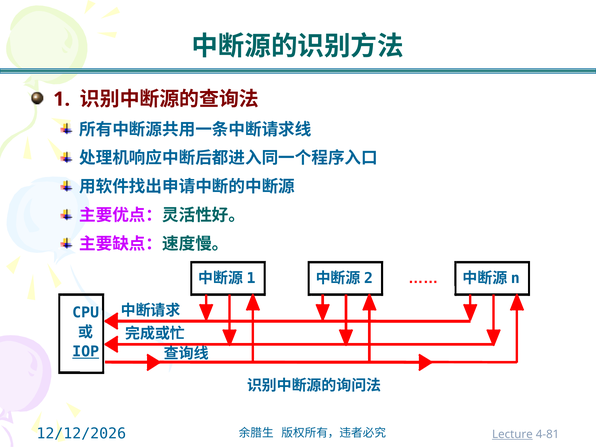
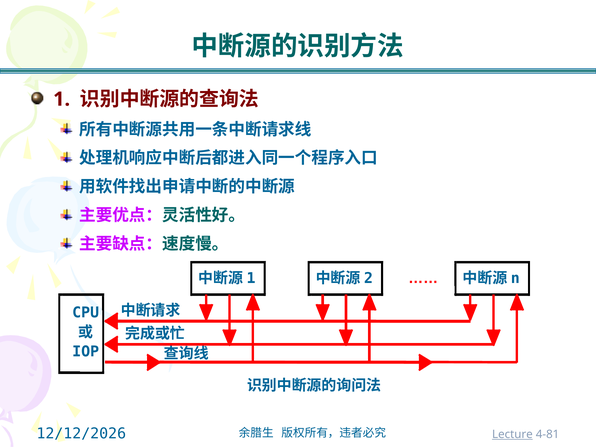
IOP underline: present -> none
